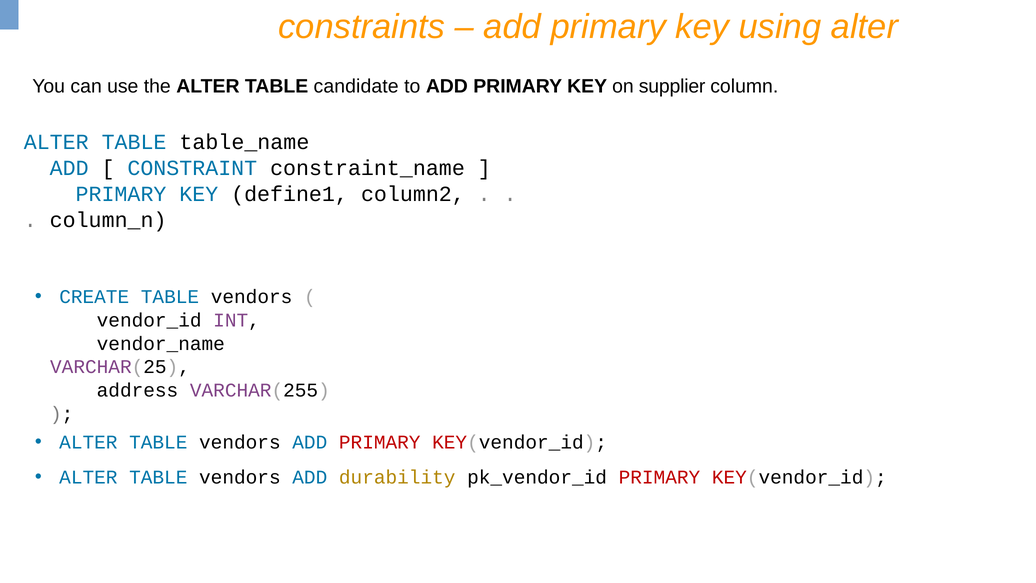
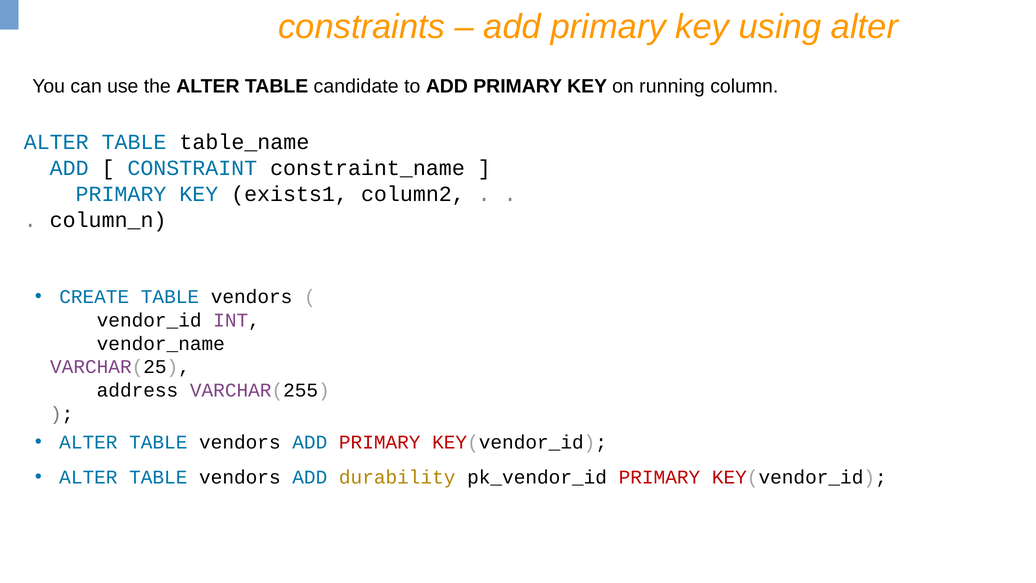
supplier: supplier -> running
define1: define1 -> exists1
